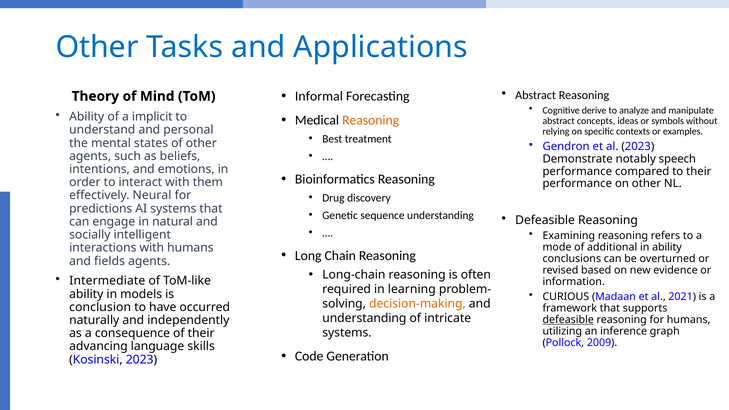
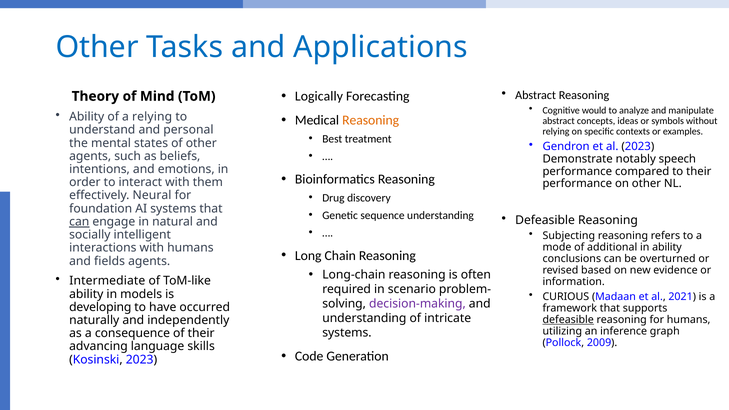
Informal: Informal -> Logically
derive: derive -> would
a implicit: implicit -> relying
predictions: predictions -> foundation
can at (79, 222) underline: none -> present
Examining: Examining -> Subjecting
learning: learning -> scenario
decision-making colour: orange -> purple
conclusion: conclusion -> developing
